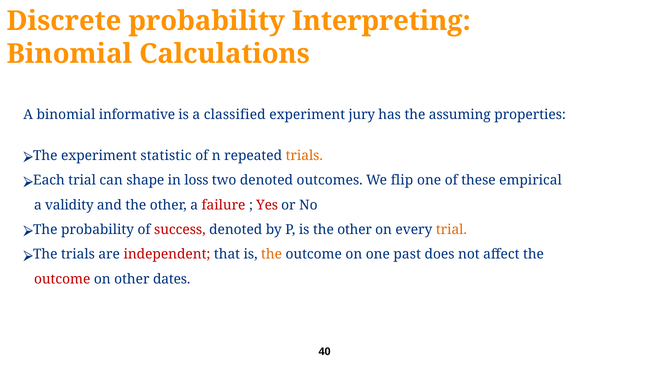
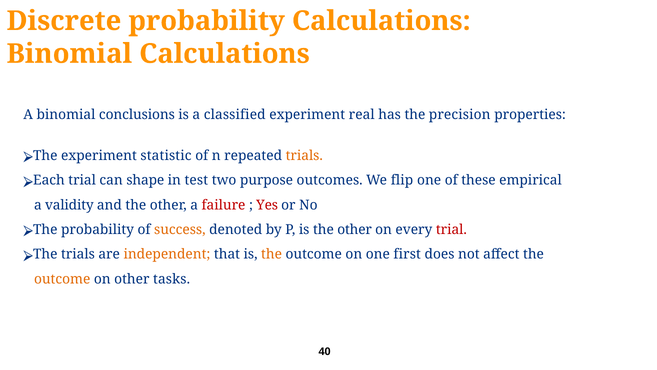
probability Interpreting: Interpreting -> Calculations
informative: informative -> conclusions
jury: jury -> real
assuming: assuming -> precision
loss: loss -> test
two denoted: denoted -> purpose
success colour: red -> orange
trial at (451, 229) colour: orange -> red
independent colour: red -> orange
past: past -> first
outcome at (62, 279) colour: red -> orange
dates: dates -> tasks
